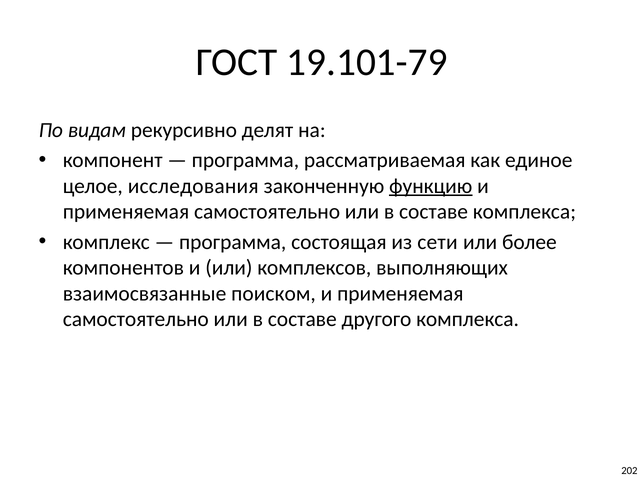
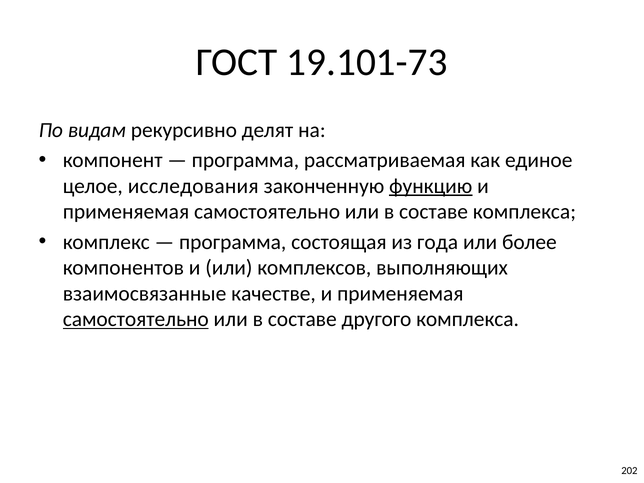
19.101-79: 19.101-79 -> 19.101-73
сети: сети -> года
поиском: поиском -> качестве
самостоятельно at (136, 319) underline: none -> present
